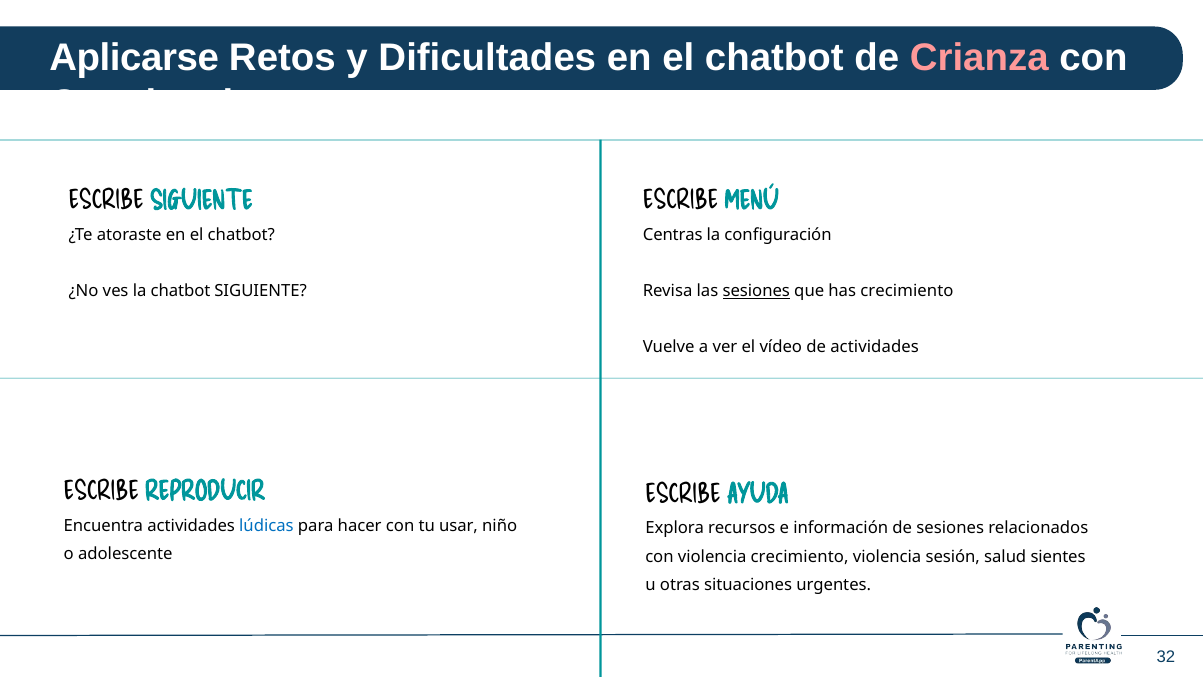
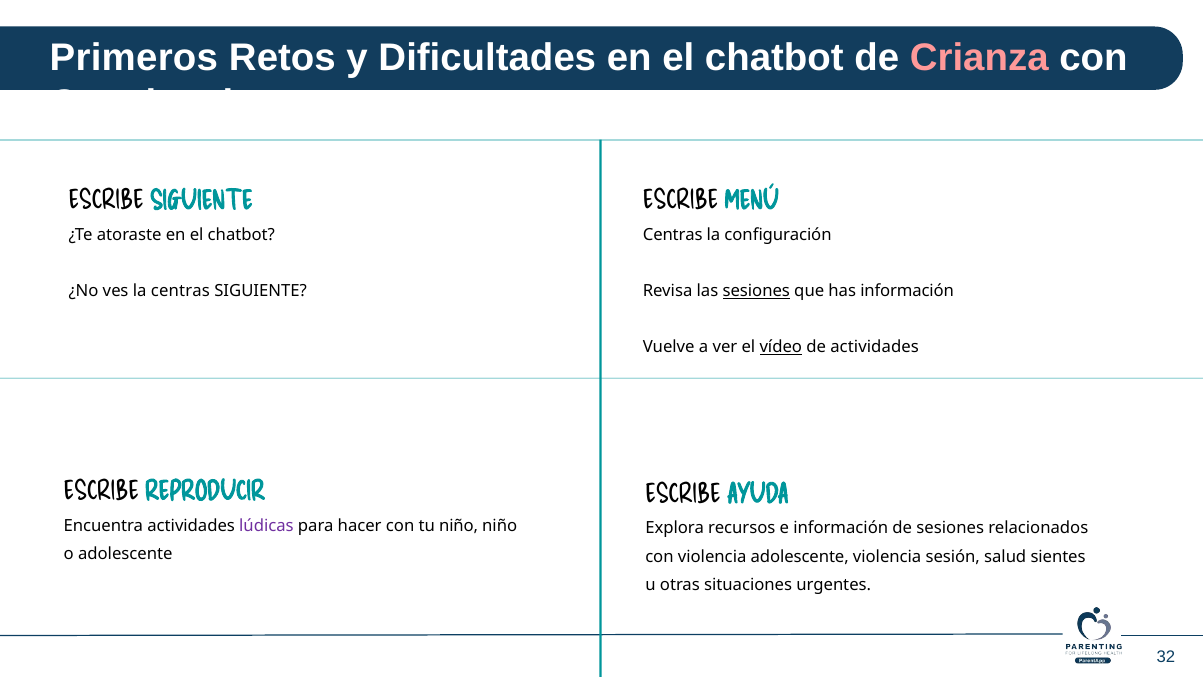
Aplicarse: Aplicarse -> Primeros
la chatbot: chatbot -> centras
has crecimiento: crecimiento -> información
vídeo underline: none -> present
lúdicas colour: blue -> purple
tu usar: usar -> niño
violencia crecimiento: crecimiento -> adolescente
